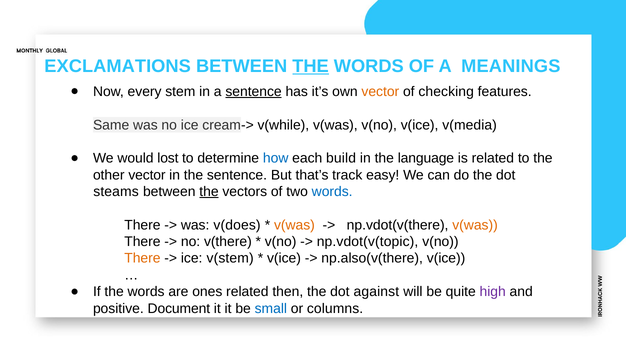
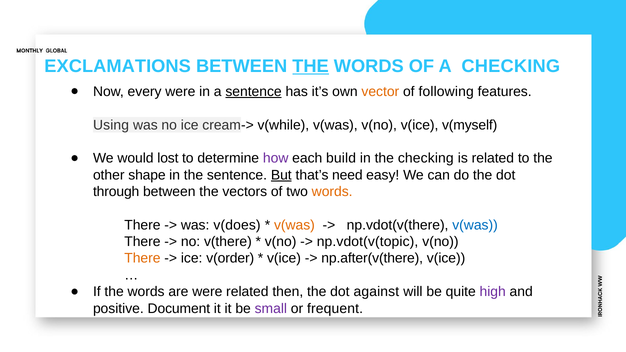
A MEANINGS: MEANINGS -> CHECKING
every stem: stem -> were
checking: checking -> following
Same: Same -> Using
v(media: v(media -> v(myself
how colour: blue -> purple
the language: language -> checking
other vector: vector -> shape
But underline: none -> present
track: track -> need
steams: steams -> through
the at (209, 192) underline: present -> none
words at (332, 192) colour: blue -> orange
v(was at (475, 225) colour: orange -> blue
v(stem: v(stem -> v(order
np.also(v(there: np.also(v(there -> np.after(v(there
are ones: ones -> were
small colour: blue -> purple
columns: columns -> frequent
